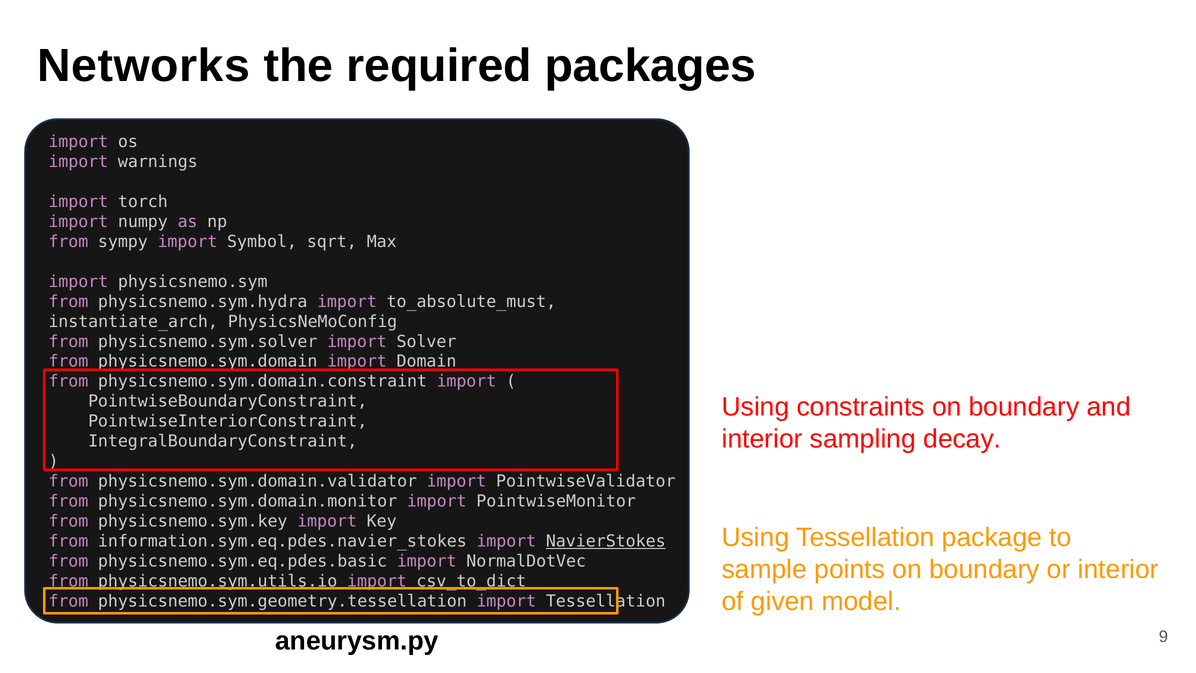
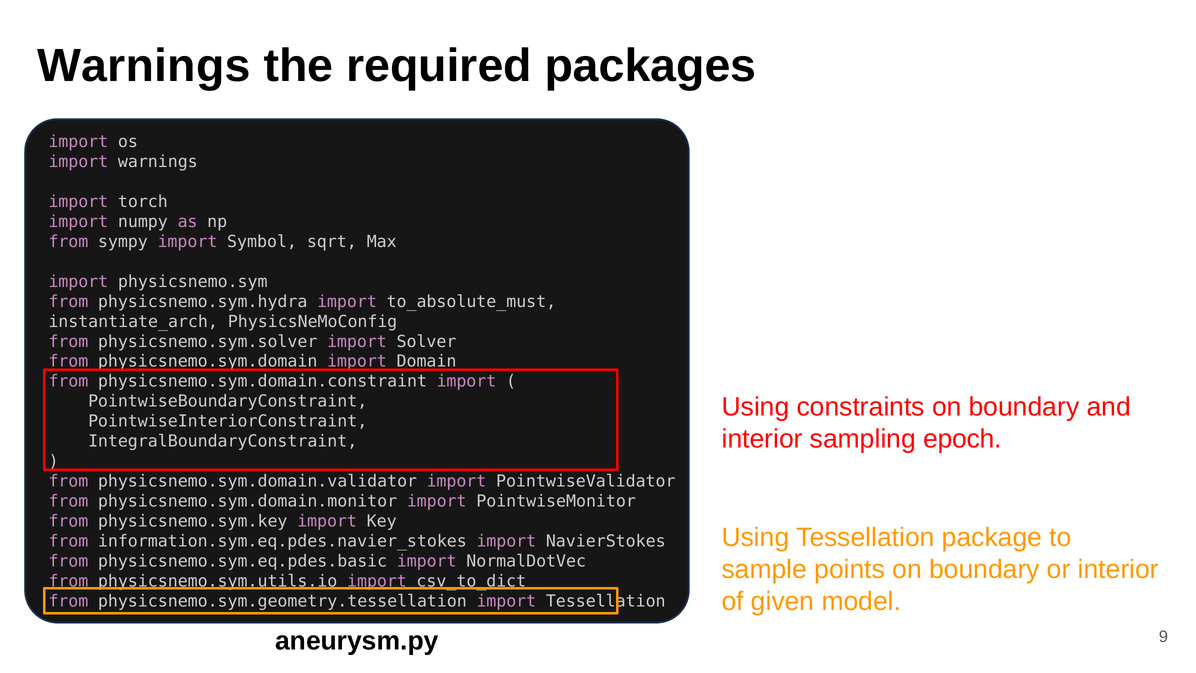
Networks at (144, 66): Networks -> Warnings
decay: decay -> epoch
NavierStokes underline: present -> none
